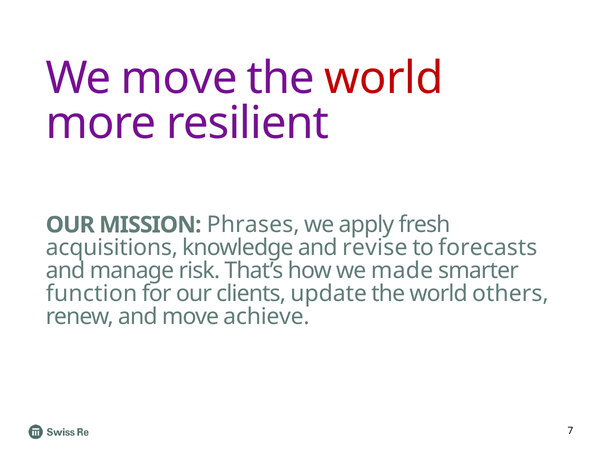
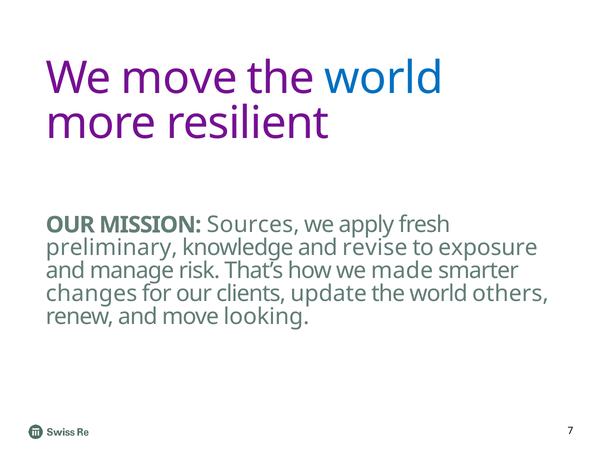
world at (384, 78) colour: red -> blue
Phrases: Phrases -> Sources
acquisitions: acquisitions -> preliminary
forecasts: forecasts -> exposure
function: function -> changes
achieve: achieve -> looking
